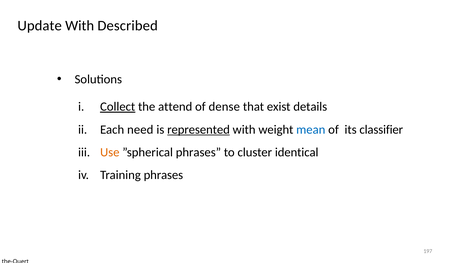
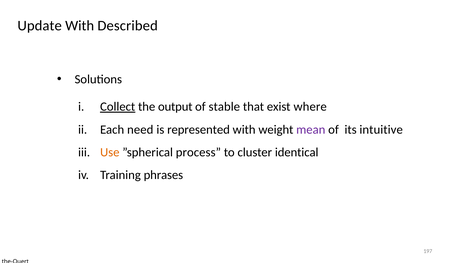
attend: attend -> output
dense: dense -> stable
details: details -> where
represented underline: present -> none
mean colour: blue -> purple
classifier: classifier -> intuitive
”spherical phrases: phrases -> process
